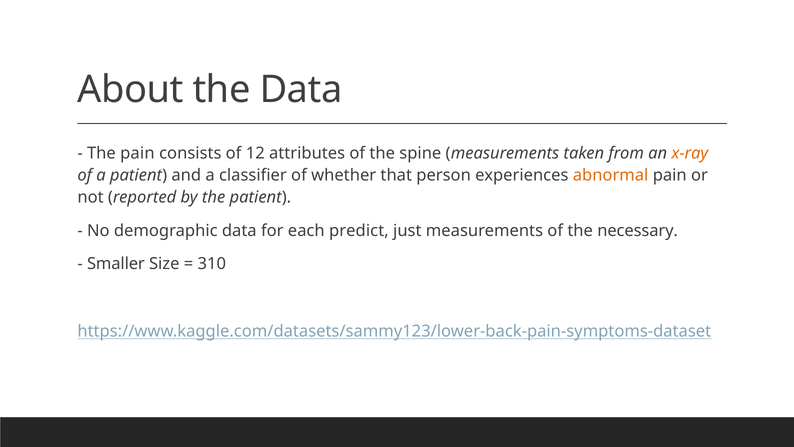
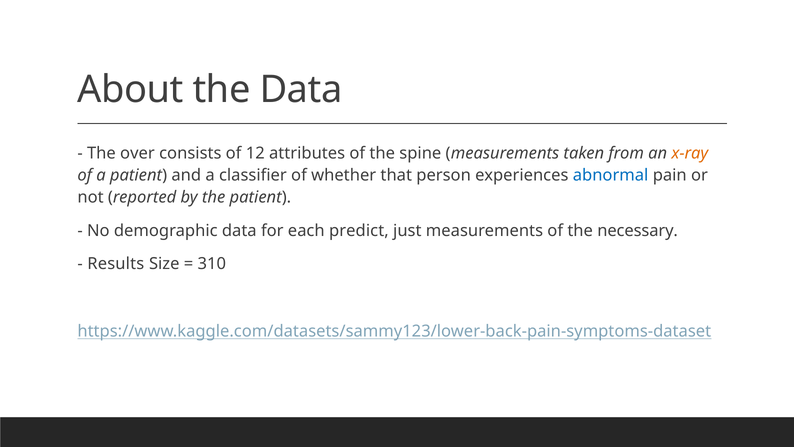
The pain: pain -> over
abnormal colour: orange -> blue
Smaller: Smaller -> Results
